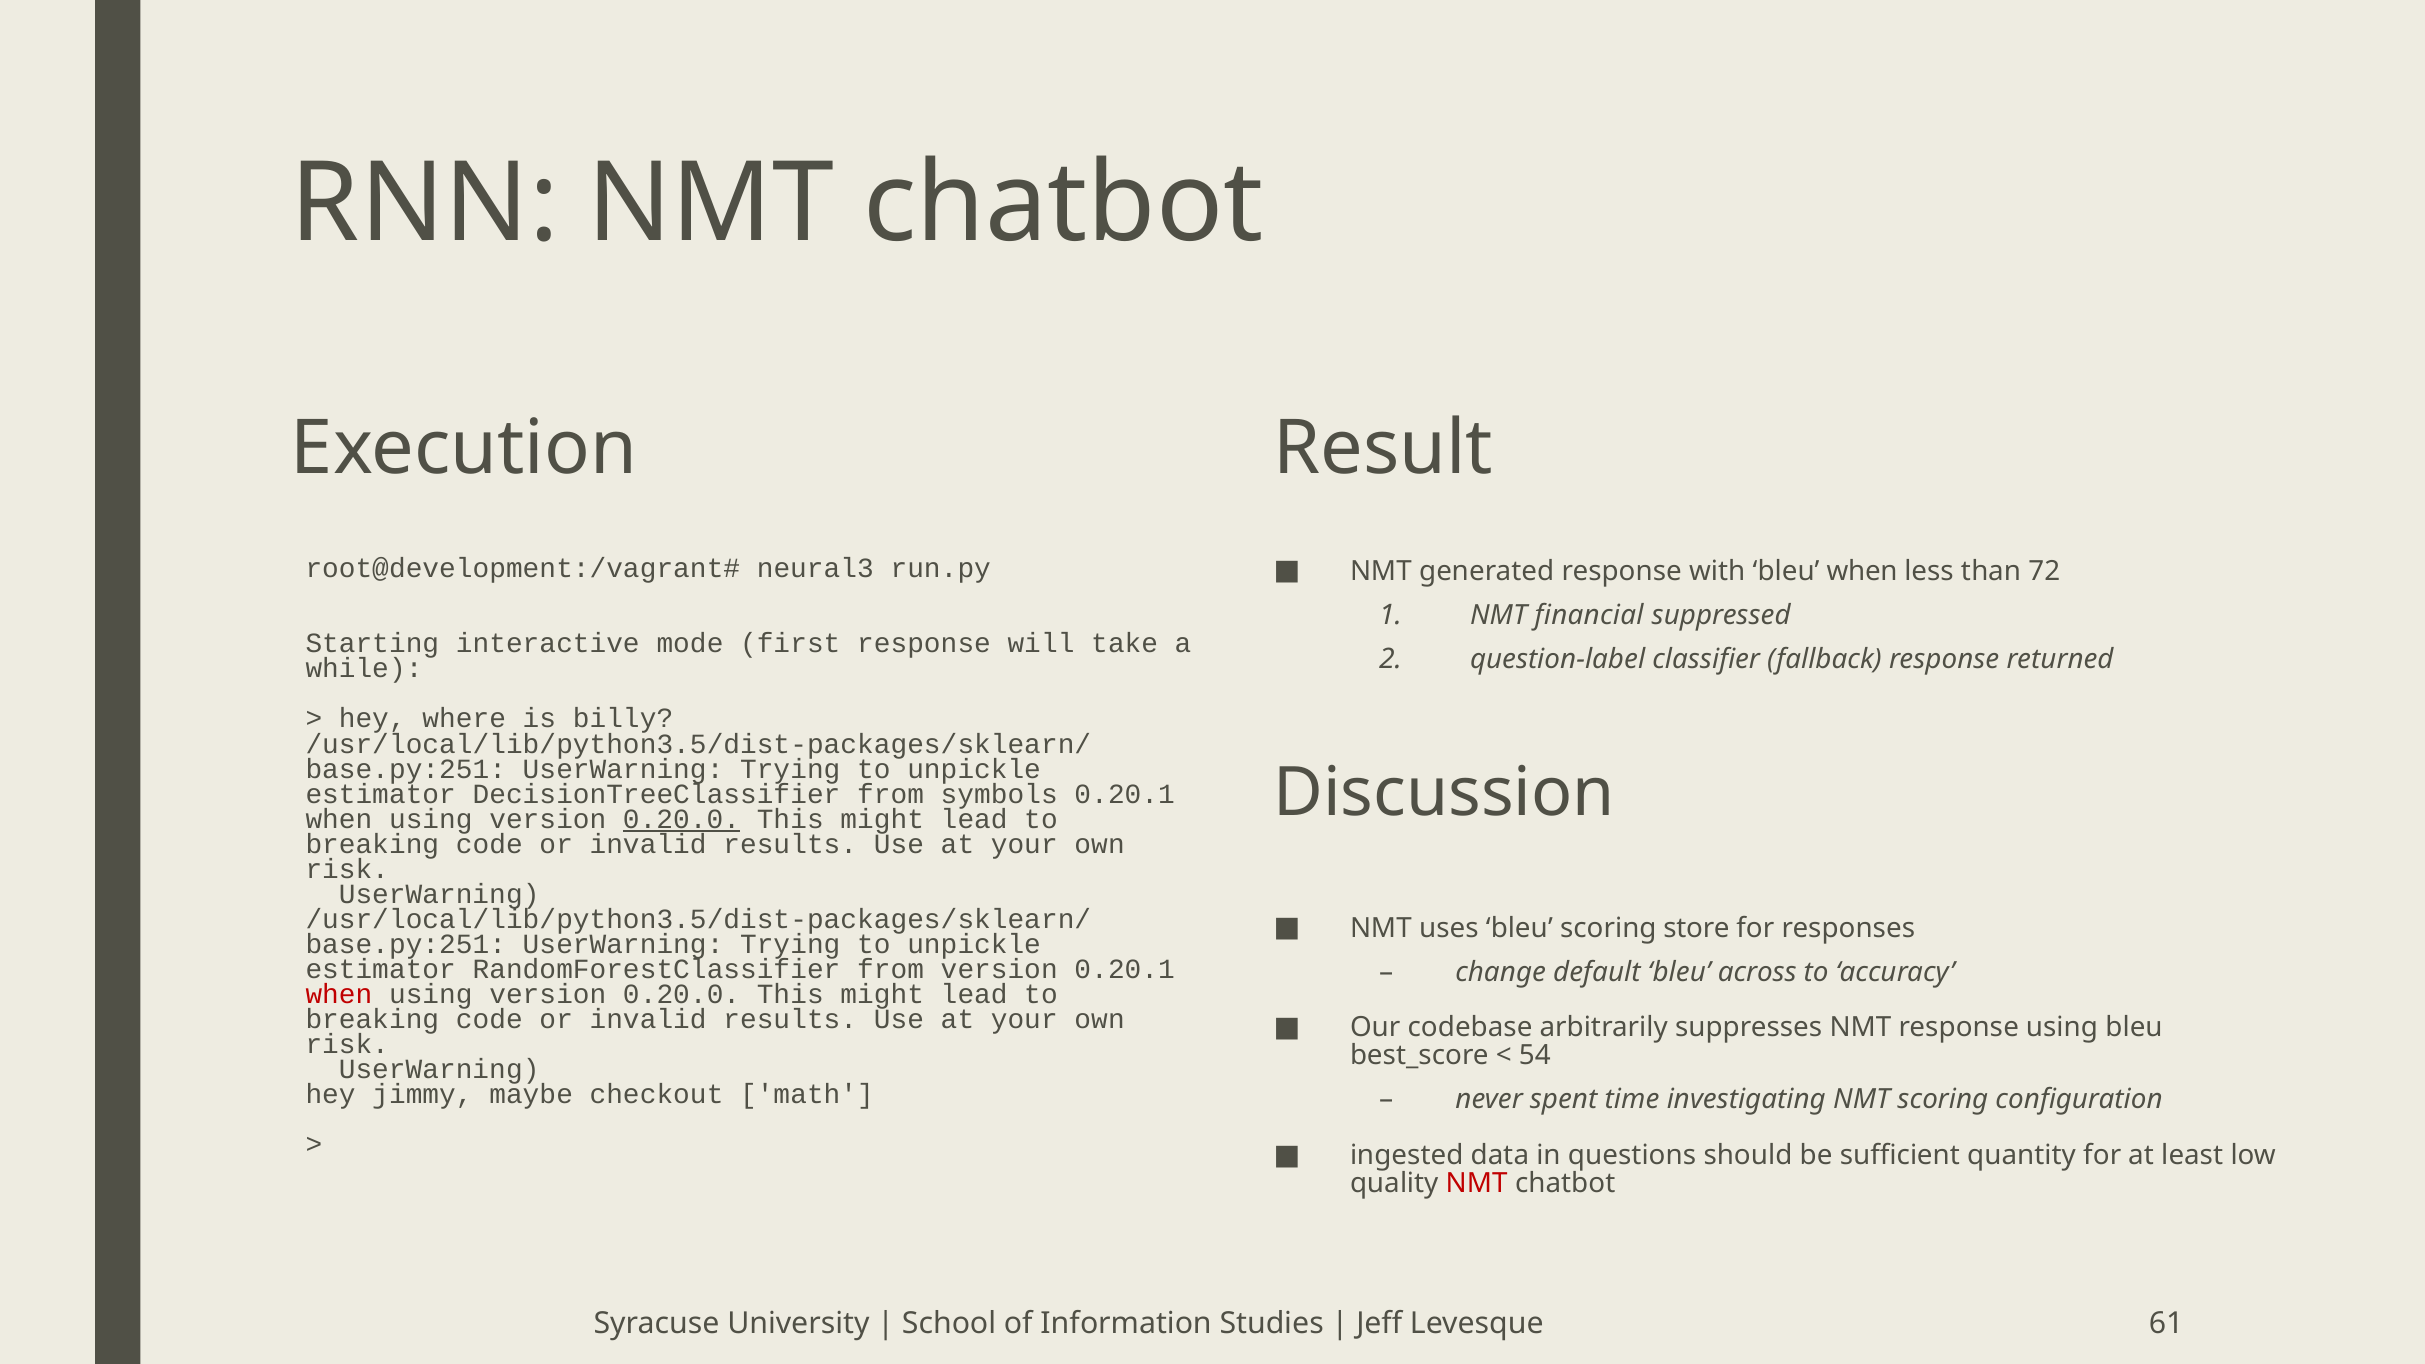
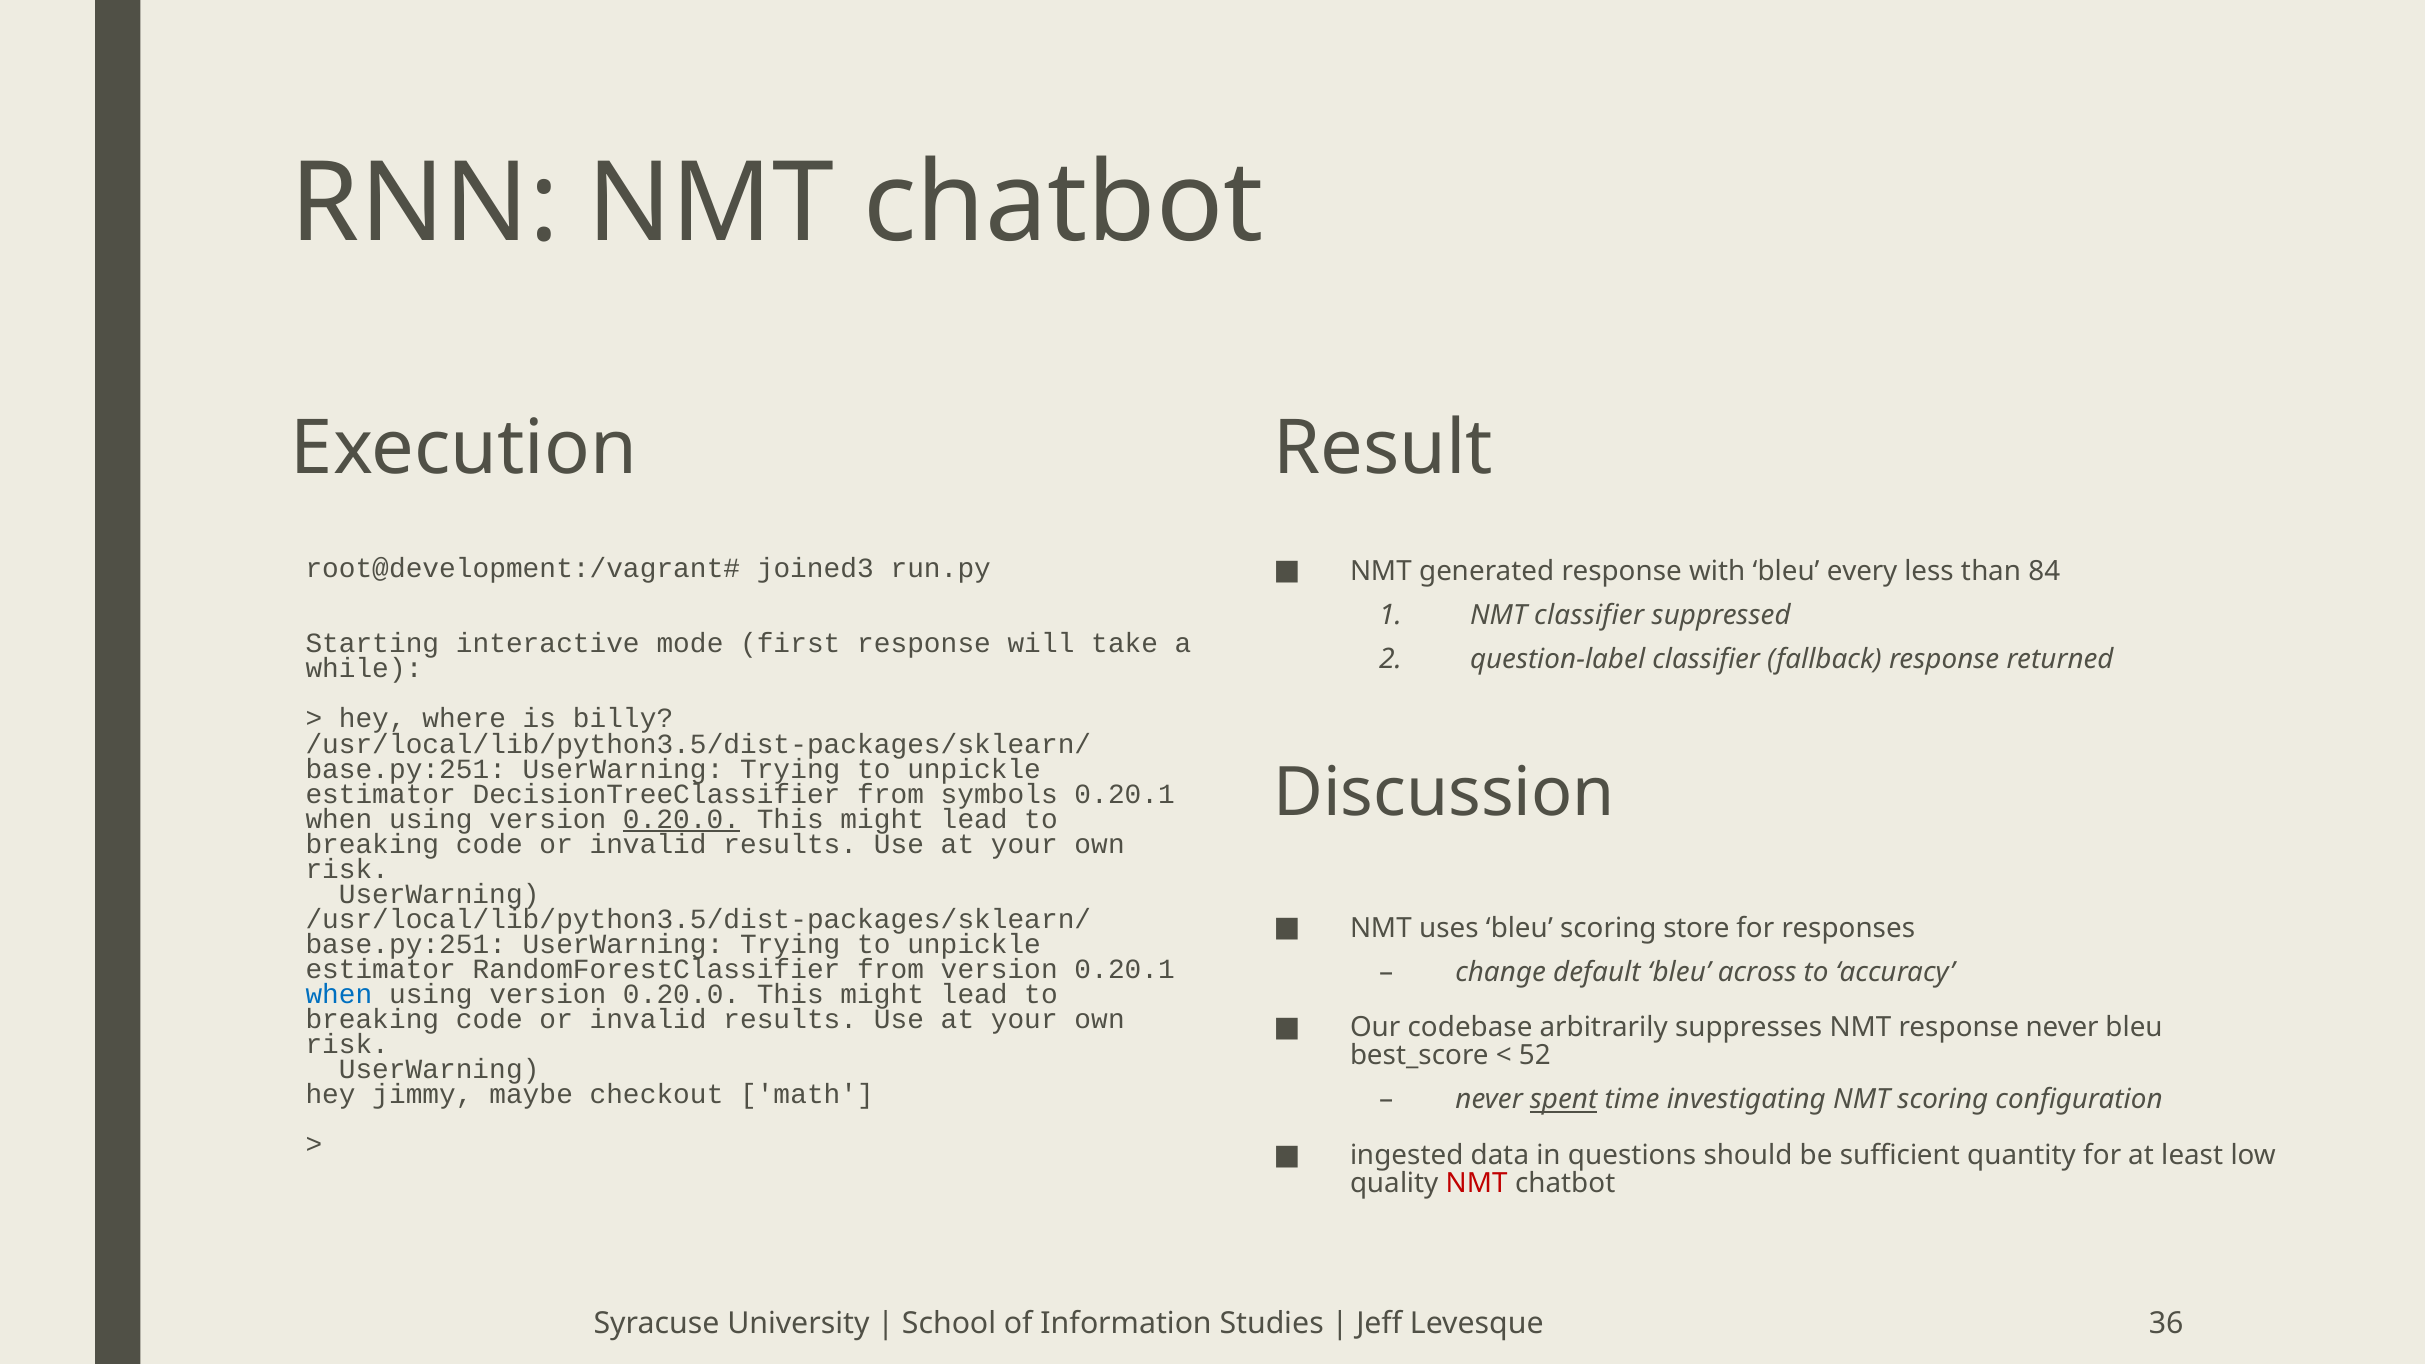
neural3: neural3 -> joined3
bleu when: when -> every
72: 72 -> 84
NMT financial: financial -> classifier
when at (339, 994) colour: red -> blue
response using: using -> never
54: 54 -> 52
spent underline: none -> present
61: 61 -> 36
